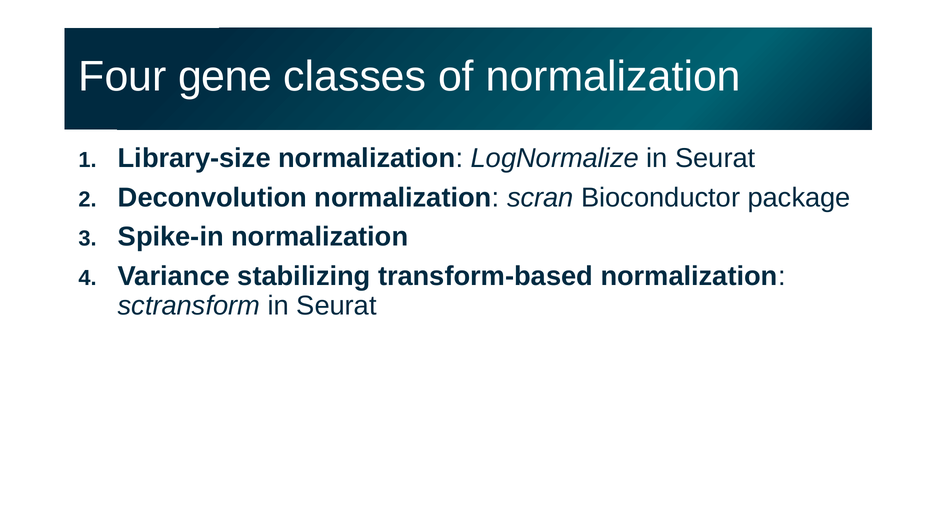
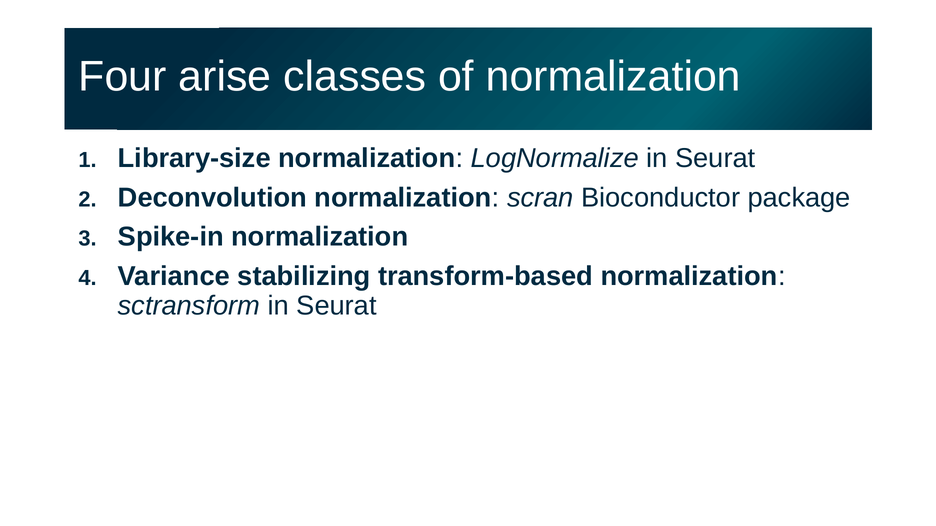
gene: gene -> arise
